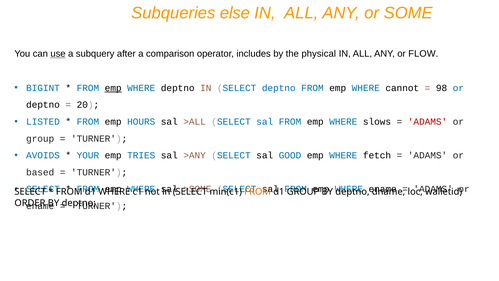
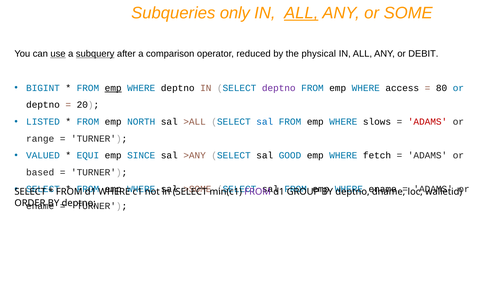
else: else -> only
ALL at (301, 13) underline: none -> present
subquery underline: none -> present
includes: includes -> reduced
FLOW: FLOW -> DEBIT
deptno at (279, 88) colour: blue -> purple
cannot: cannot -> access
98: 98 -> 80
HOURS: HOURS -> NORTH
group at (40, 138): group -> range
AVOIDS: AVOIDS -> VALUED
YOUR: YOUR -> EQUI
TRIES: TRIES -> SINCE
FROM at (258, 192) colour: orange -> purple
